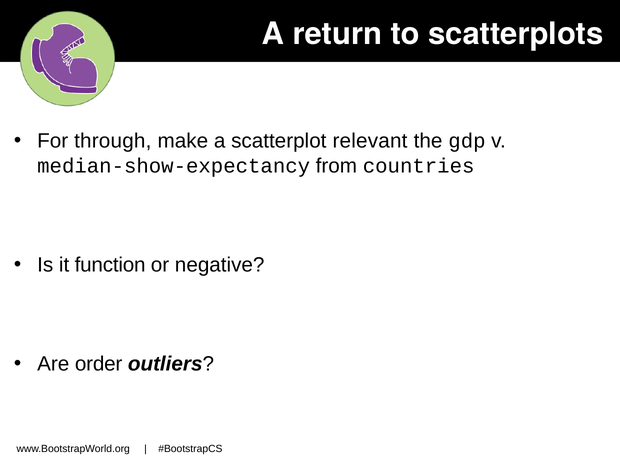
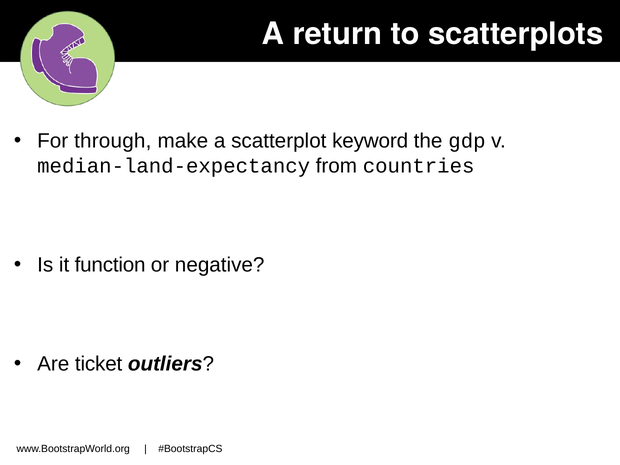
relevant: relevant -> keyword
median-show-expectancy: median-show-expectancy -> median-land-expectancy
order: order -> ticket
